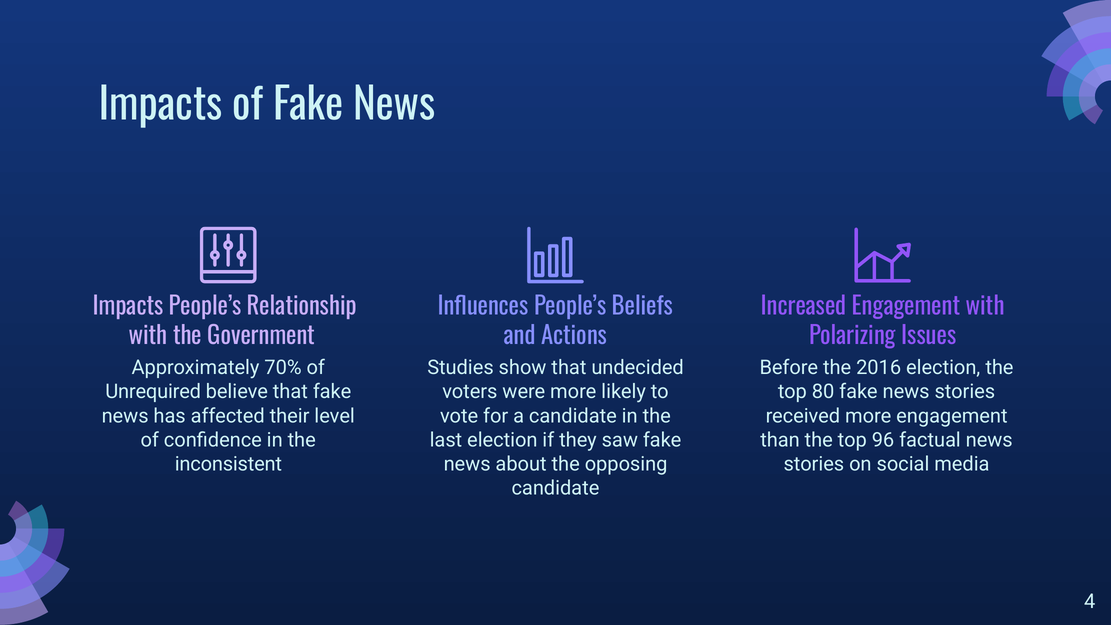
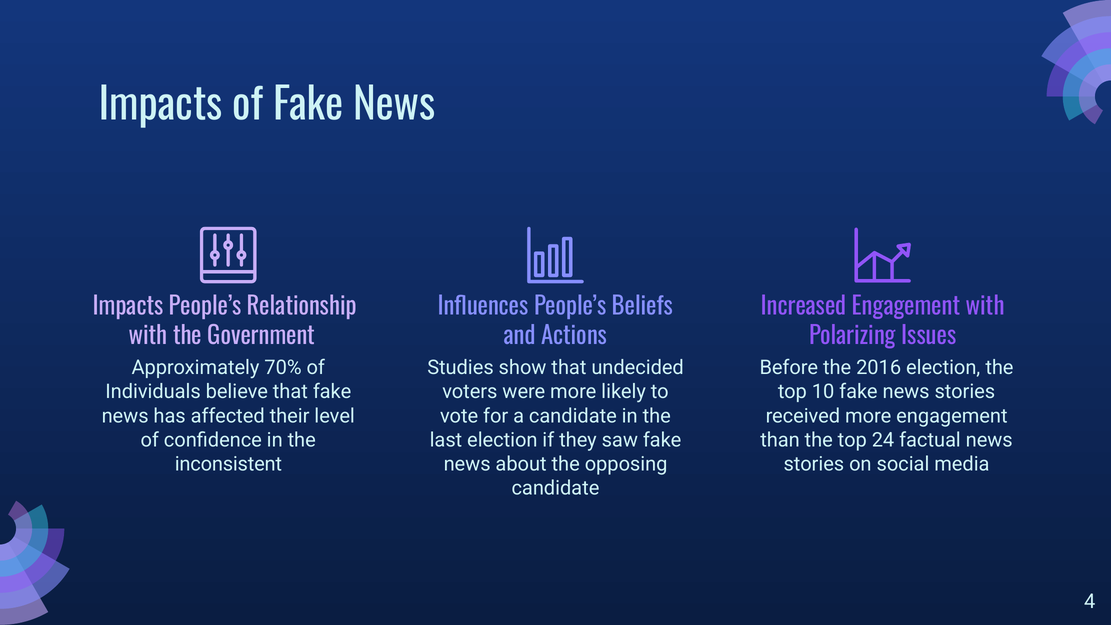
Unrequired: Unrequired -> Individuals
80: 80 -> 10
96: 96 -> 24
